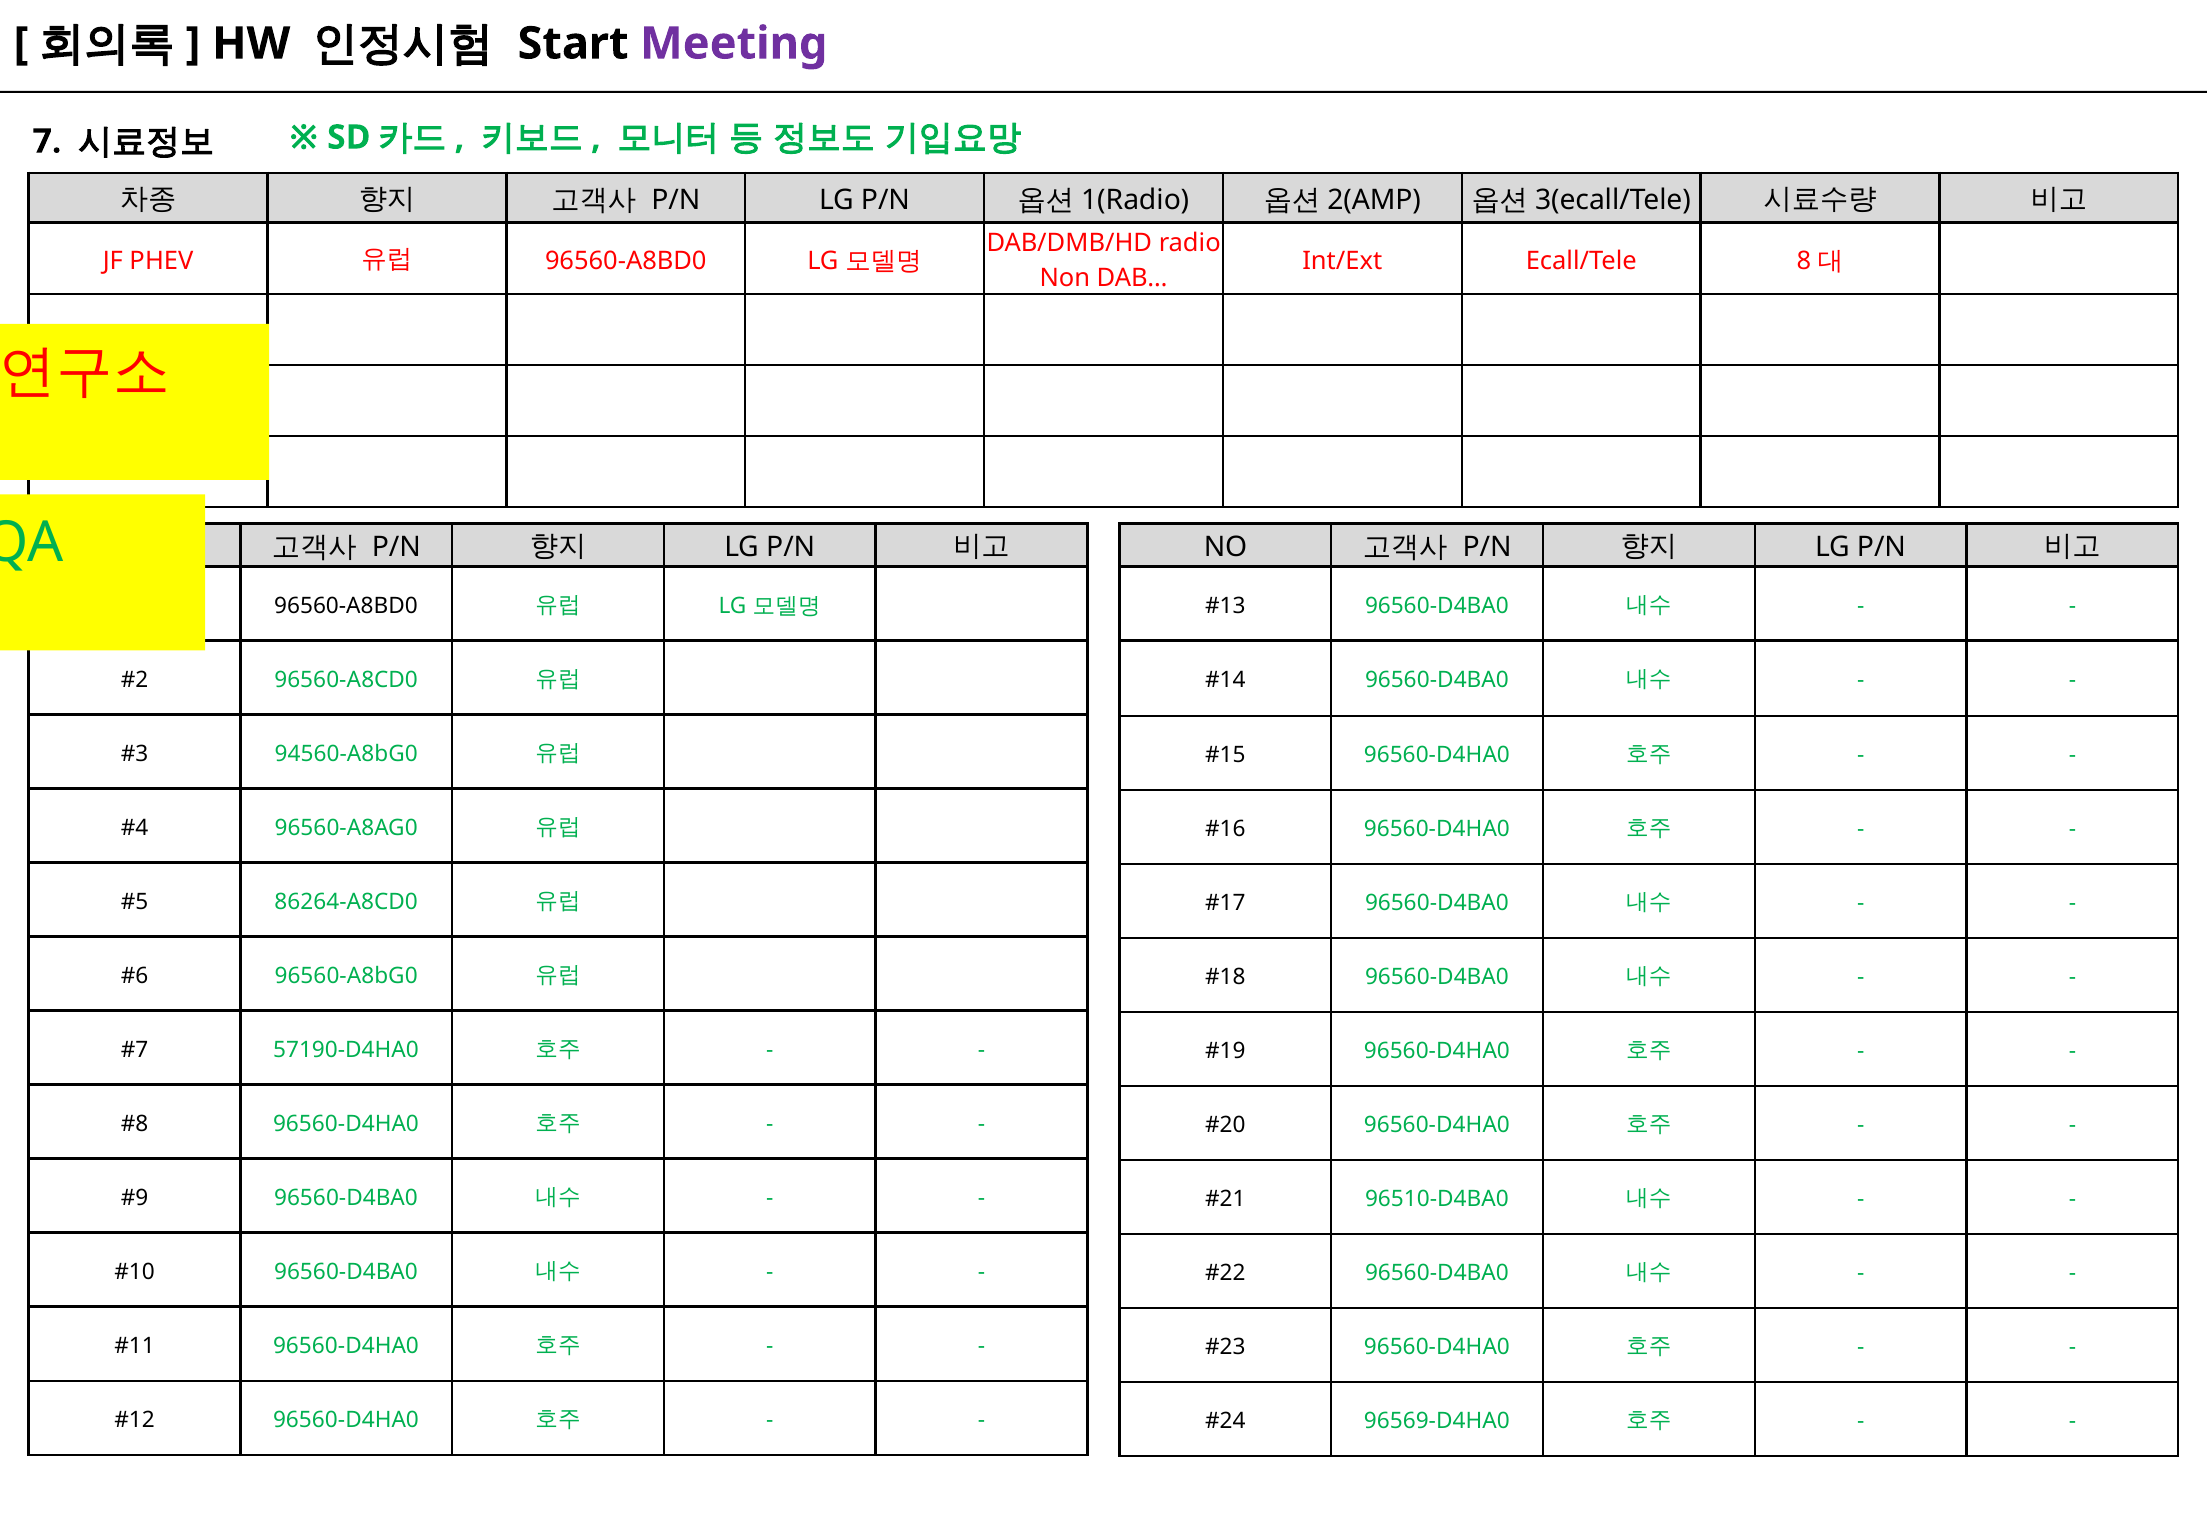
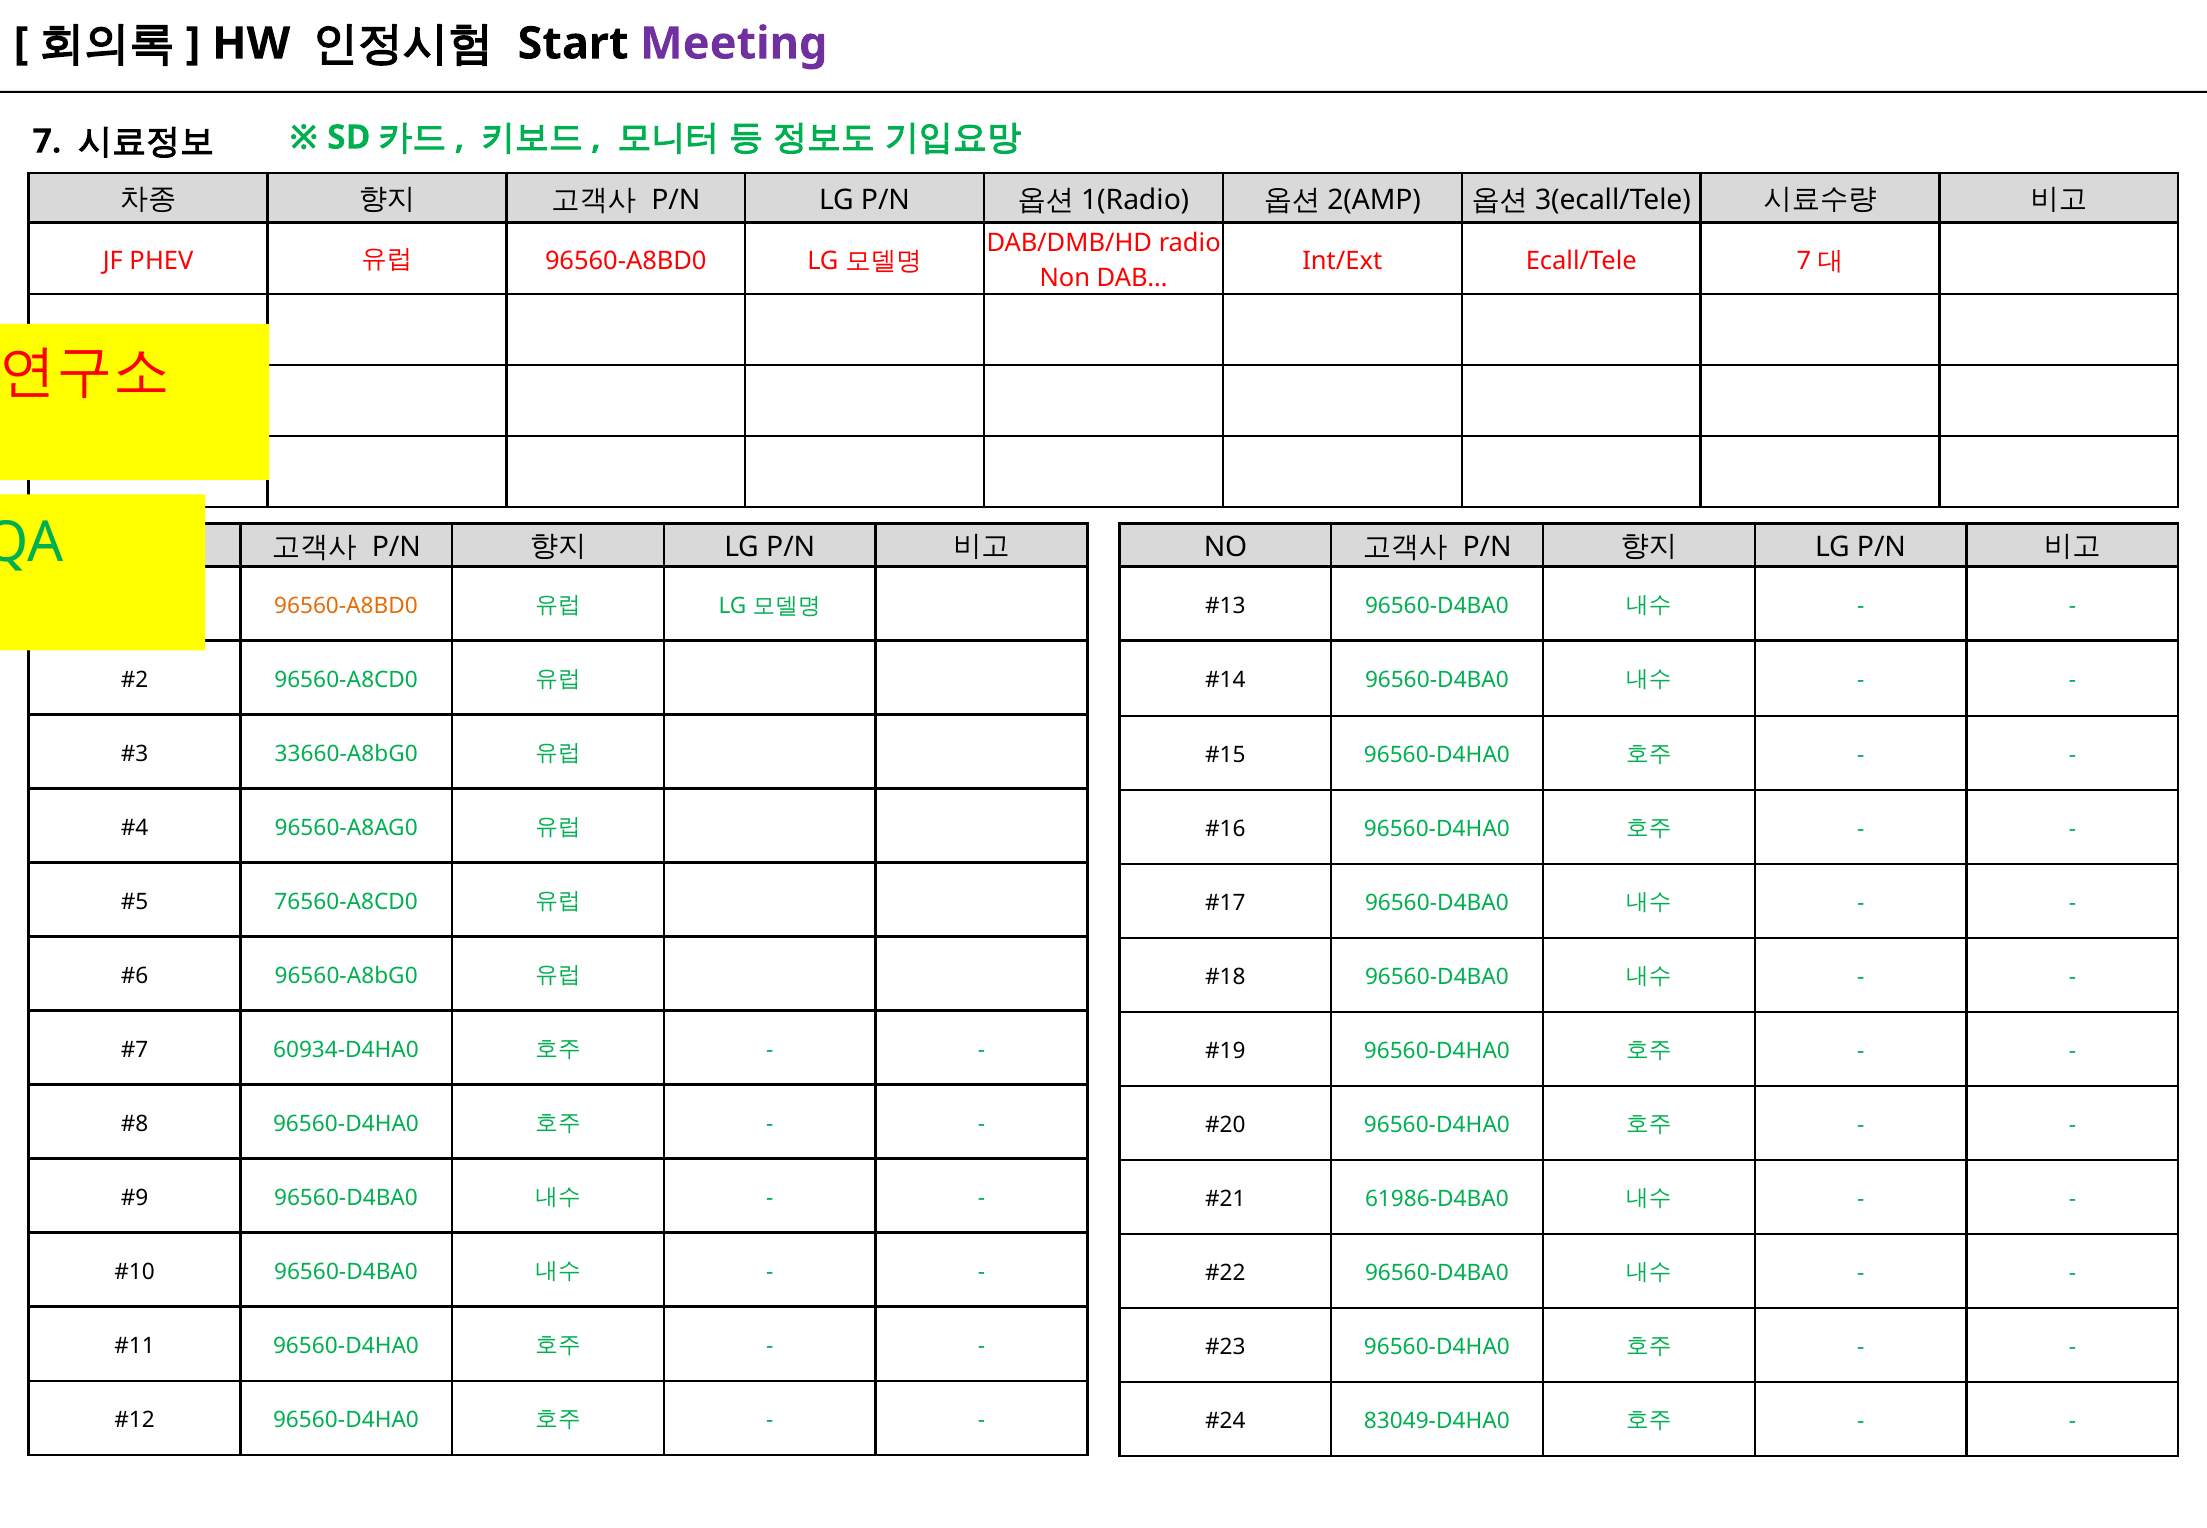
Ecall/Tele 8: 8 -> 7
96560-A8BD0 at (346, 606) colour: black -> orange
94560-A8bG0: 94560-A8bG0 -> 33660-A8bG0
86264-A8CD0: 86264-A8CD0 -> 76560-A8CD0
57190-D4HA0: 57190-D4HA0 -> 60934-D4HA0
96510-D4BA0: 96510-D4BA0 -> 61986-D4BA0
96569-D4HA0: 96569-D4HA0 -> 83049-D4HA0
